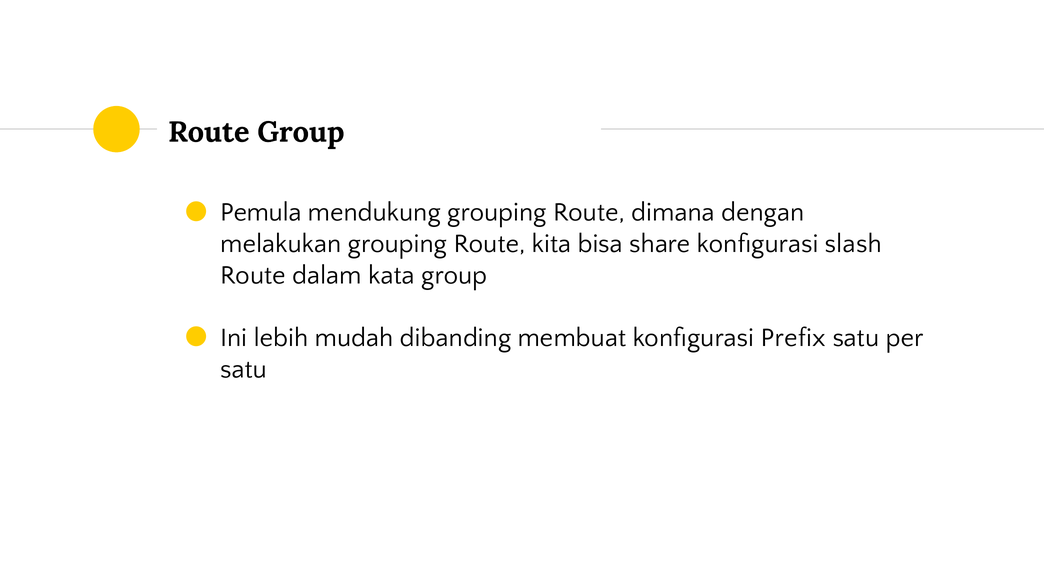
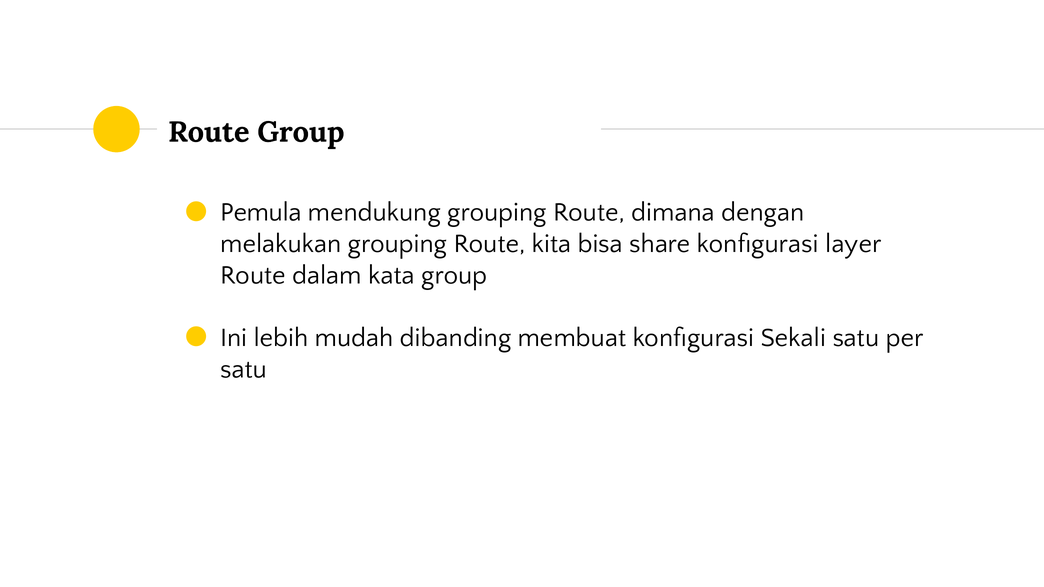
slash: slash -> layer
Prefix: Prefix -> Sekali
